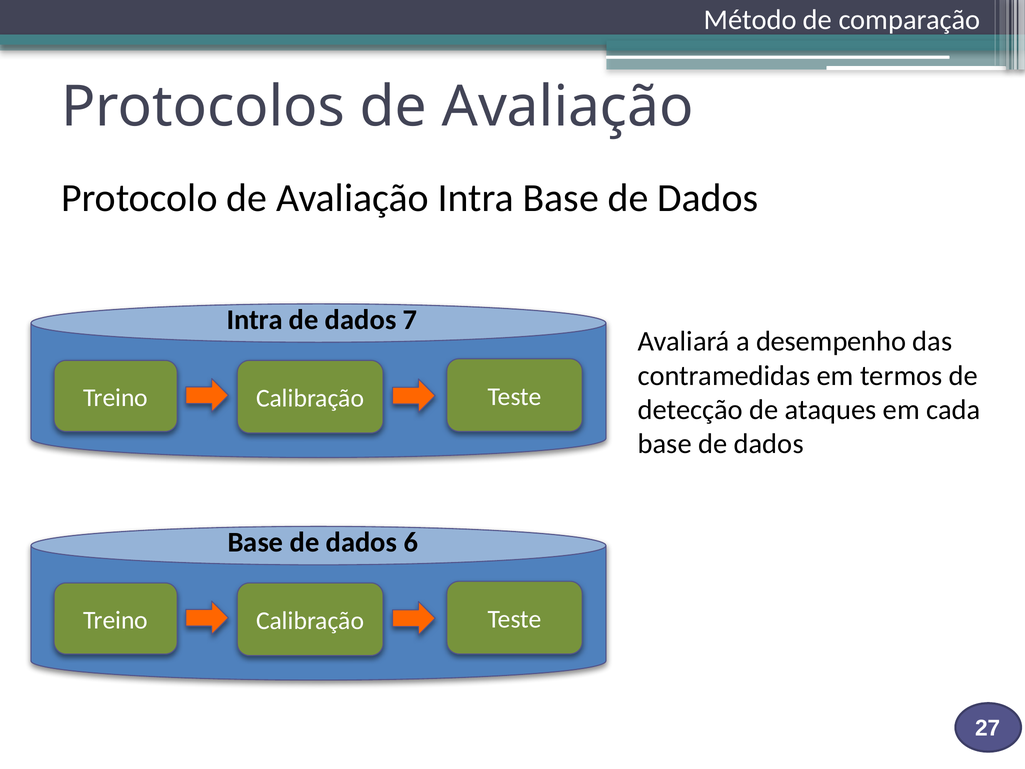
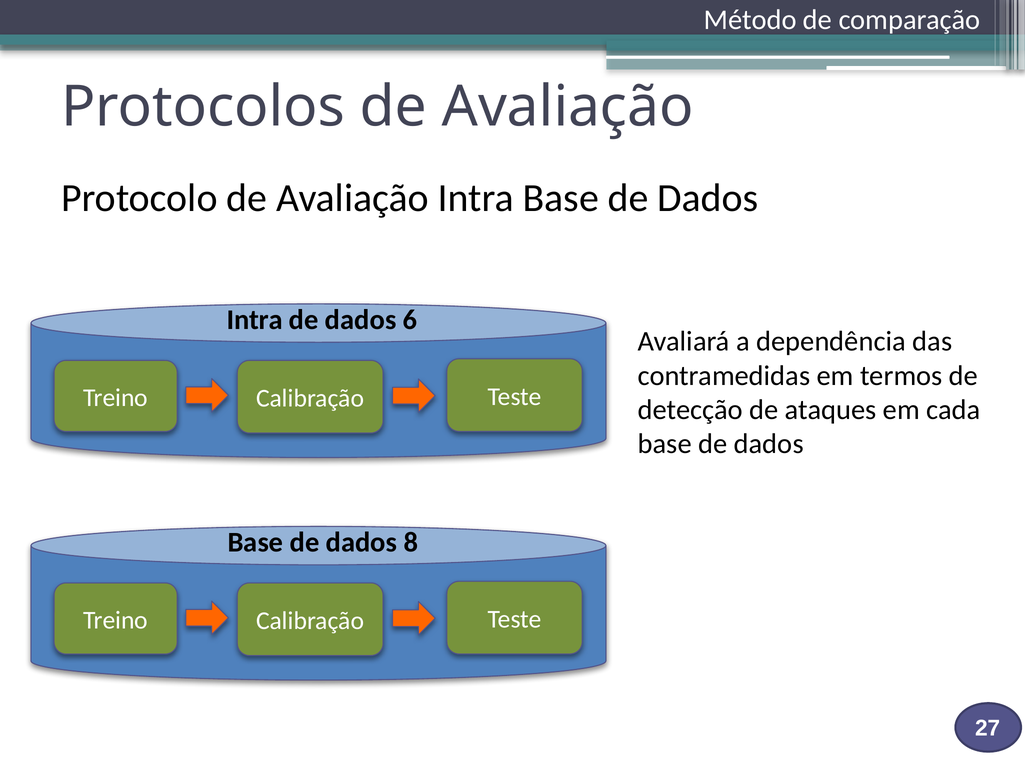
7: 7 -> 6
desempenho: desempenho -> dependência
6: 6 -> 8
